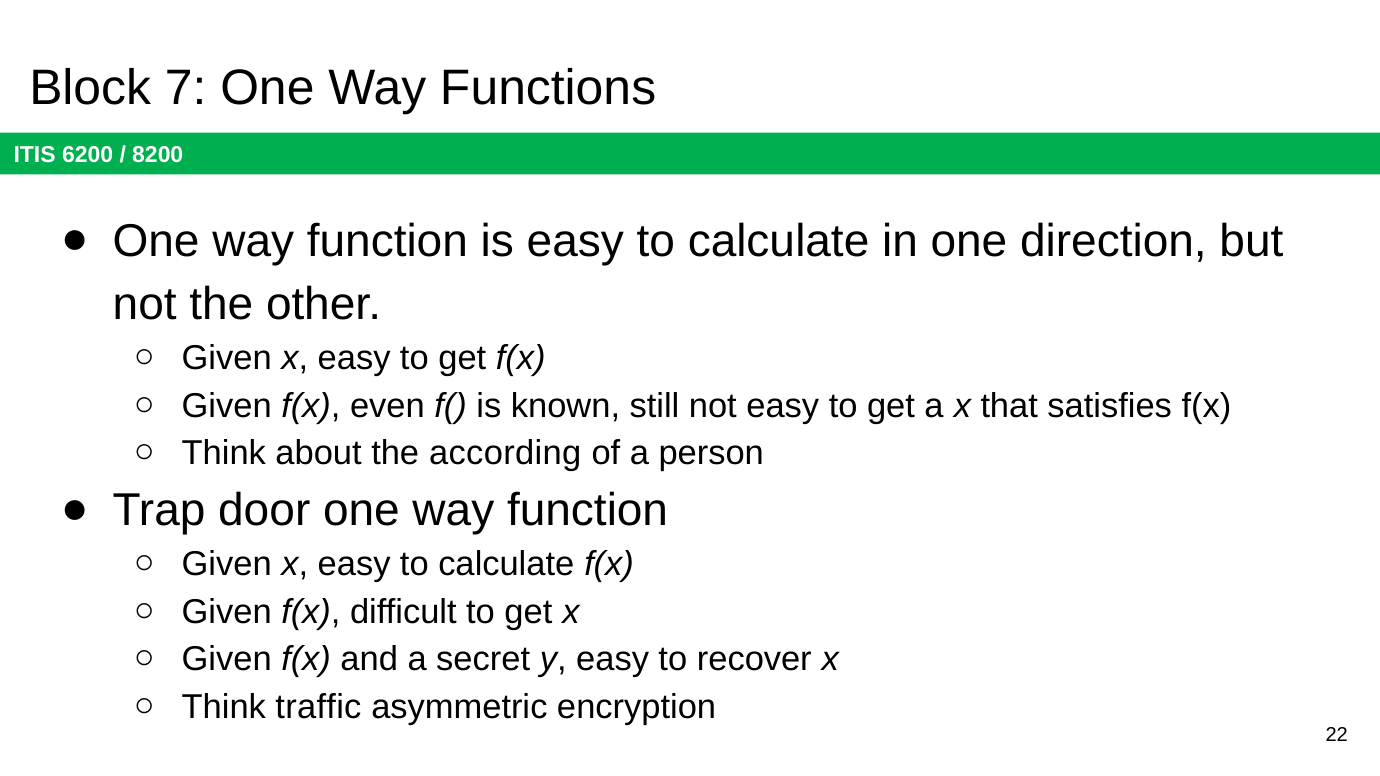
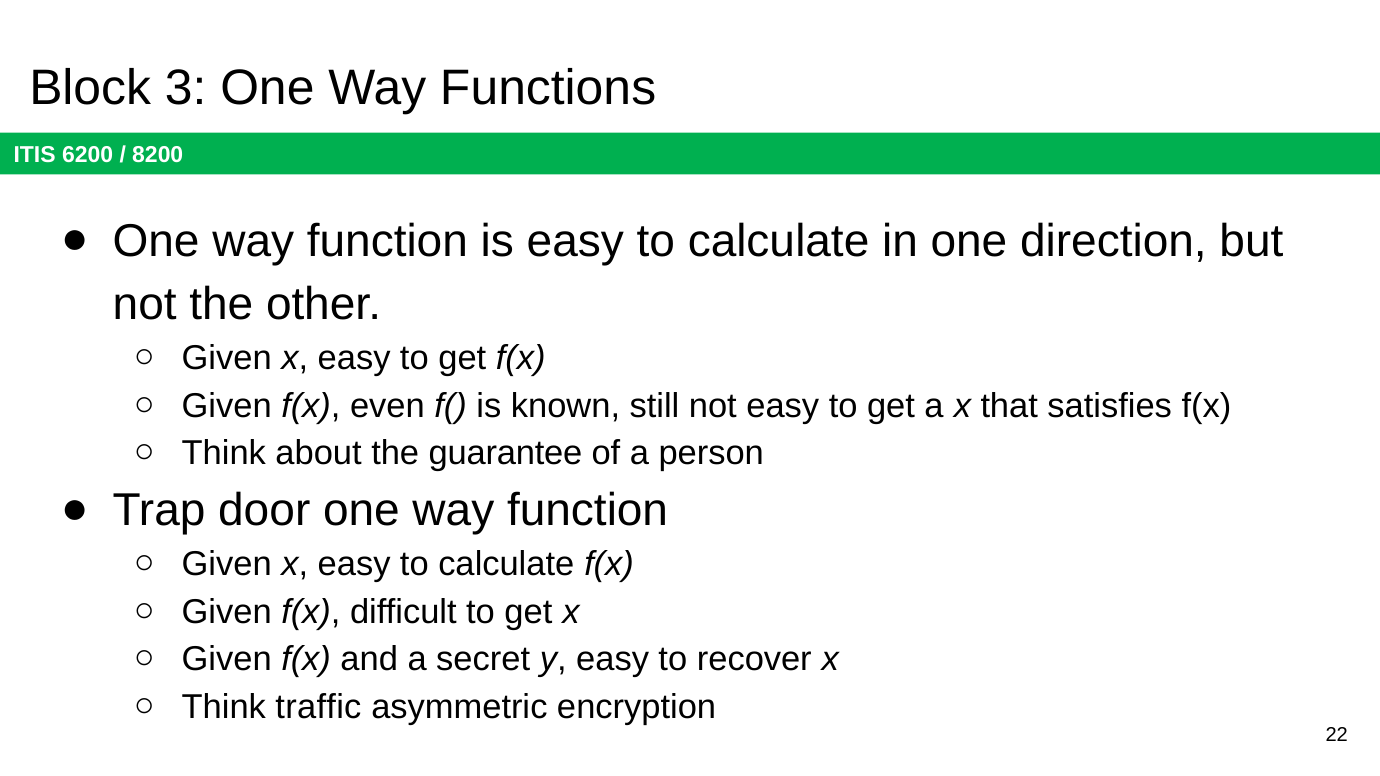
7: 7 -> 3
according: according -> guarantee
